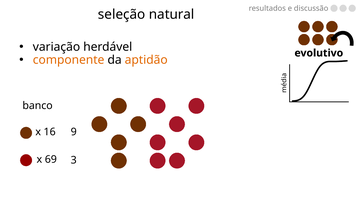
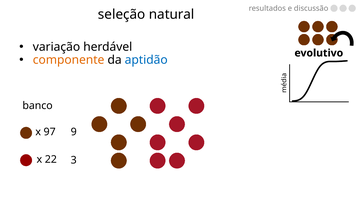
aptidão colour: orange -> blue
16: 16 -> 97
69: 69 -> 22
